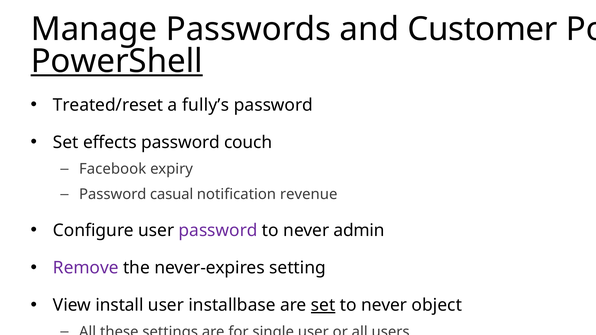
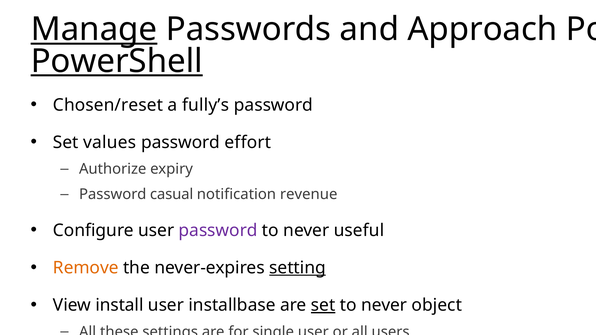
Manage underline: none -> present
Customer: Customer -> Approach
Treated/reset: Treated/reset -> Chosen/reset
effects: effects -> values
couch: couch -> effort
Facebook: Facebook -> Authorize
admin: admin -> useful
Remove at (86, 268) colour: purple -> orange
setting underline: none -> present
